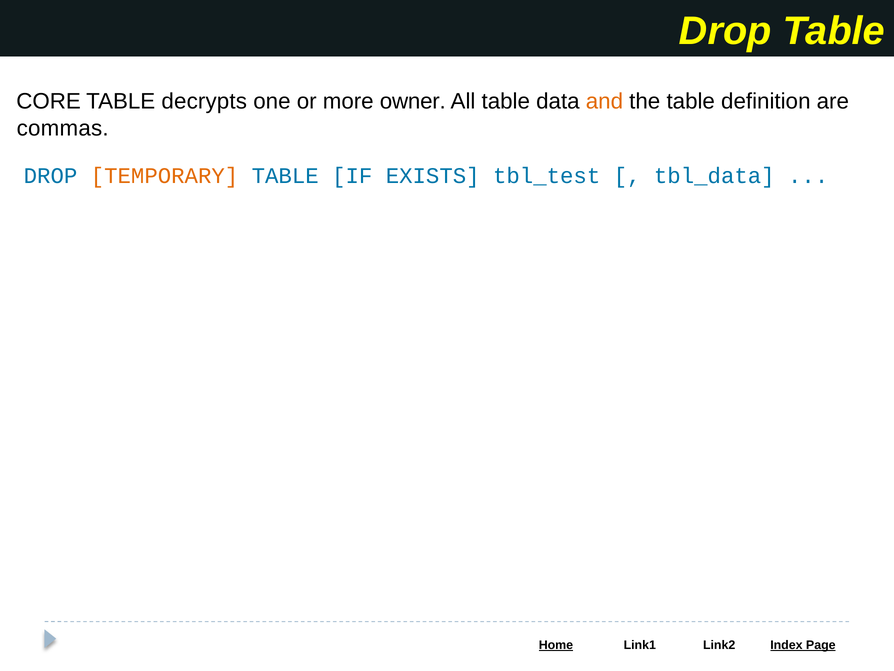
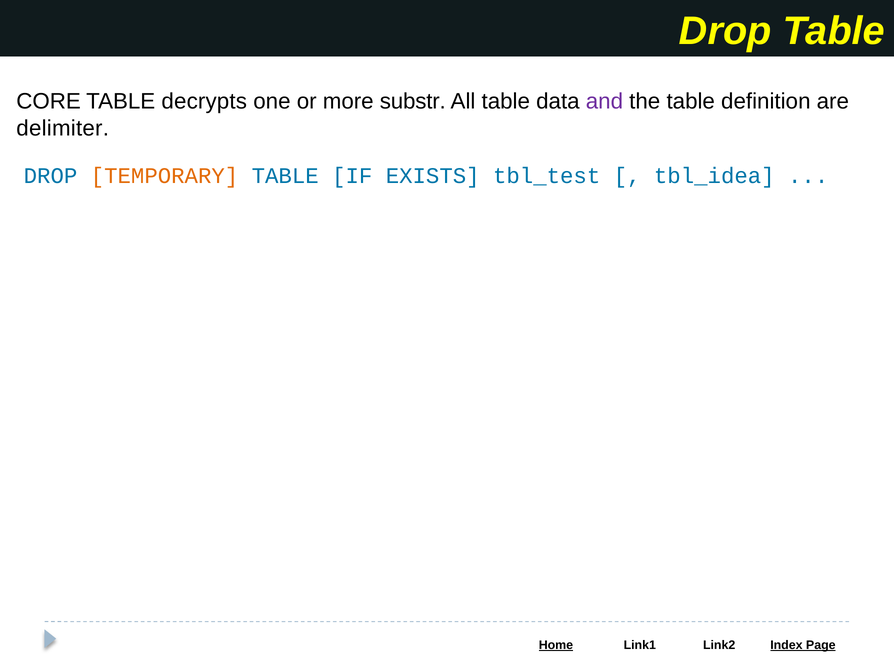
owner: owner -> substr
and colour: orange -> purple
commas: commas -> delimiter
tbl_data: tbl_data -> tbl_idea
